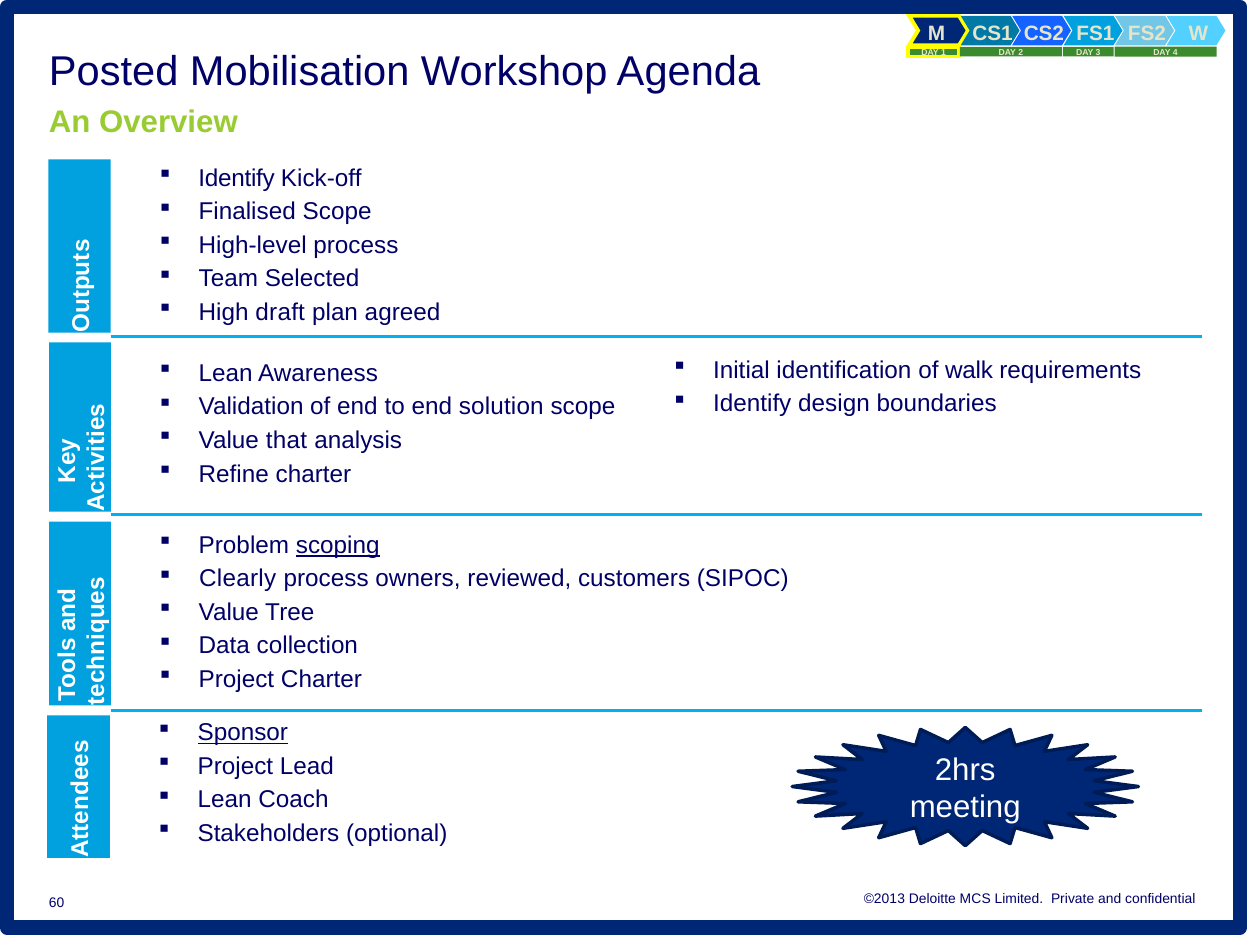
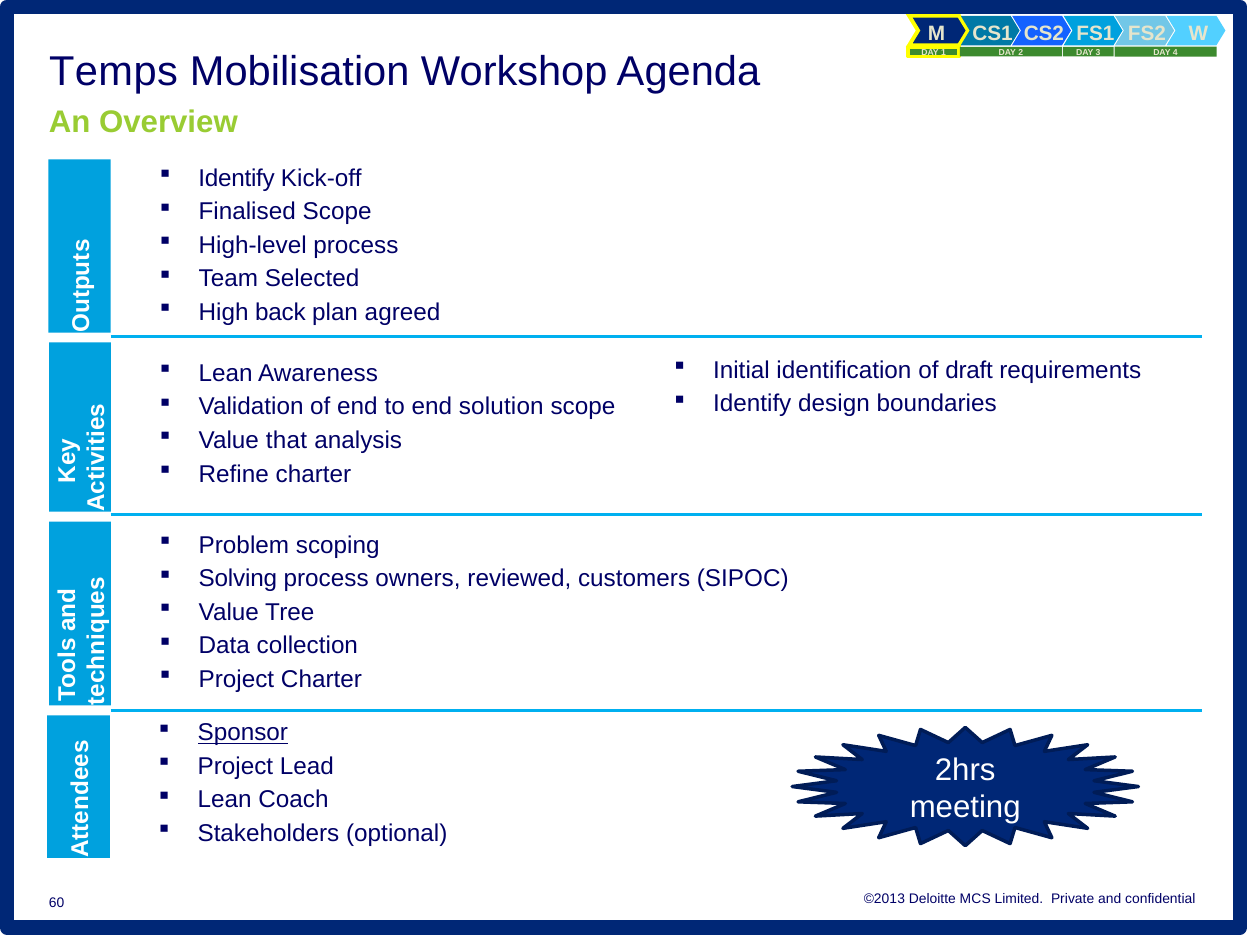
Posted: Posted -> Temps
draft: draft -> back
walk: walk -> draft
scoping underline: present -> none
Clearly: Clearly -> Solving
